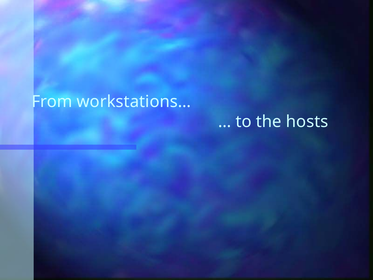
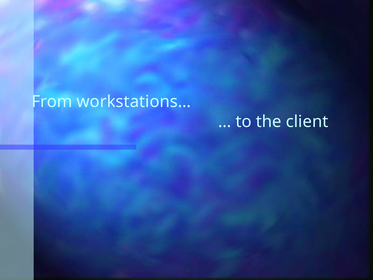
hosts: hosts -> client
